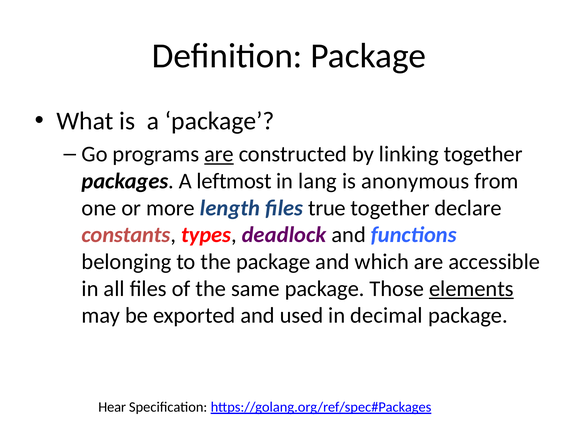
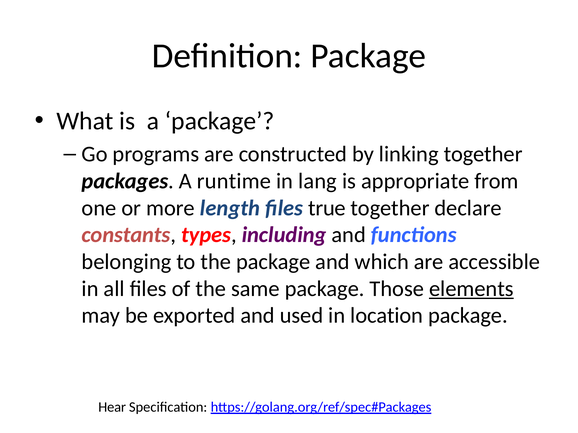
are at (219, 154) underline: present -> none
leftmost: leftmost -> runtime
anonymous: anonymous -> appropriate
deadlock: deadlock -> including
decimal: decimal -> location
